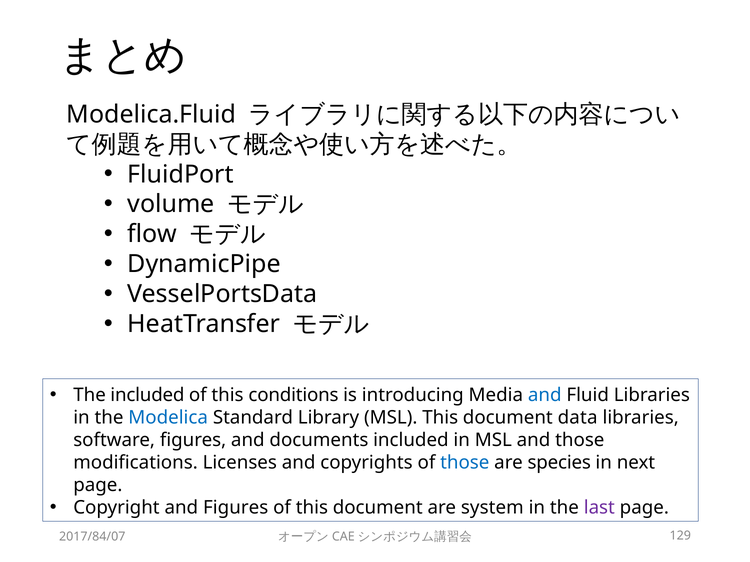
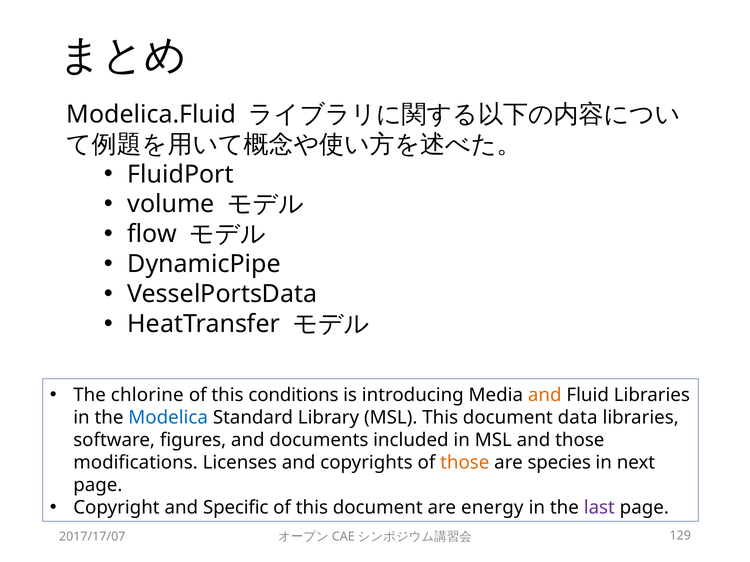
The included: included -> chlorine
and at (545, 396) colour: blue -> orange
those at (465, 463) colour: blue -> orange
and Figures: Figures -> Specific
system: system -> energy
2017/84/07: 2017/84/07 -> 2017/17/07
